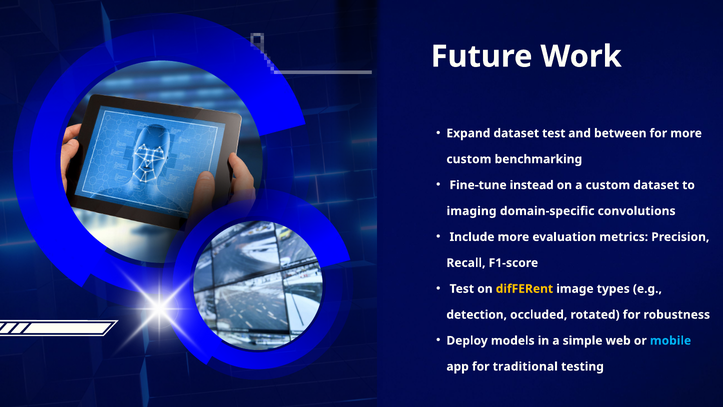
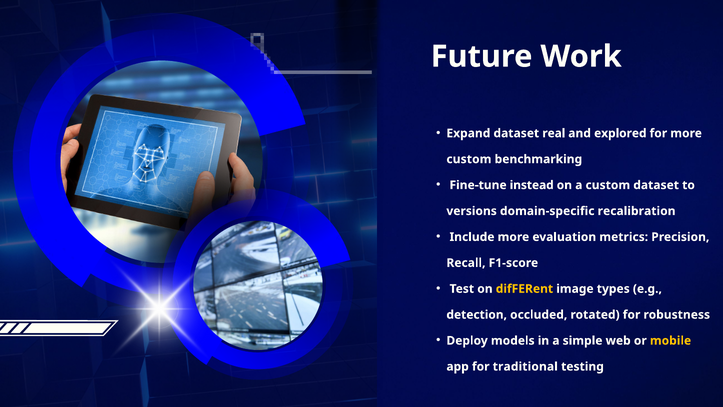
dataset test: test -> real
between: between -> explored
imaging: imaging -> versions
convolutions: convolutions -> recalibration
mobile colour: light blue -> yellow
